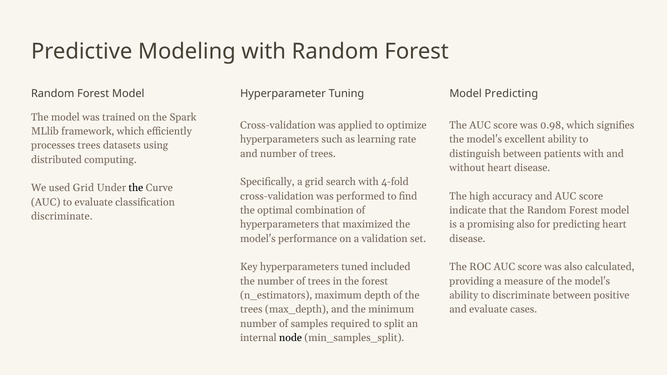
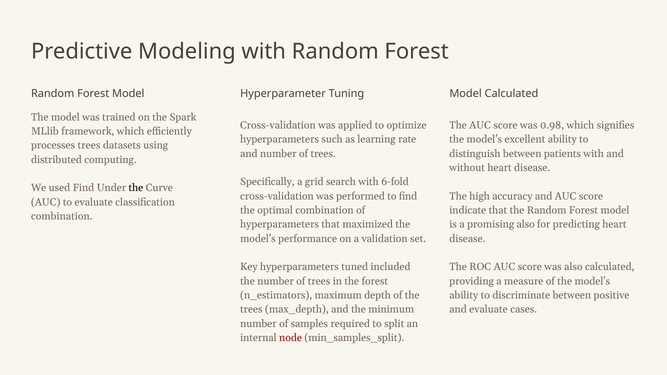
Model Predicting: Predicting -> Calculated
4-fold: 4-fold -> 6-fold
used Grid: Grid -> Find
discriminate at (62, 216): discriminate -> combination
node colour: black -> red
